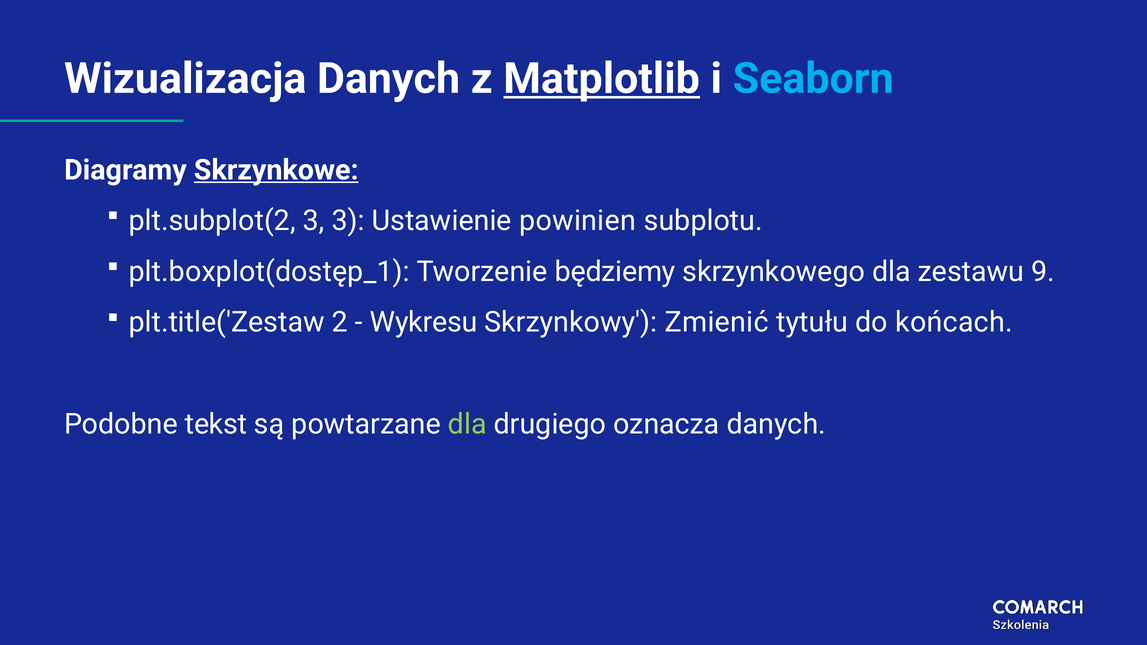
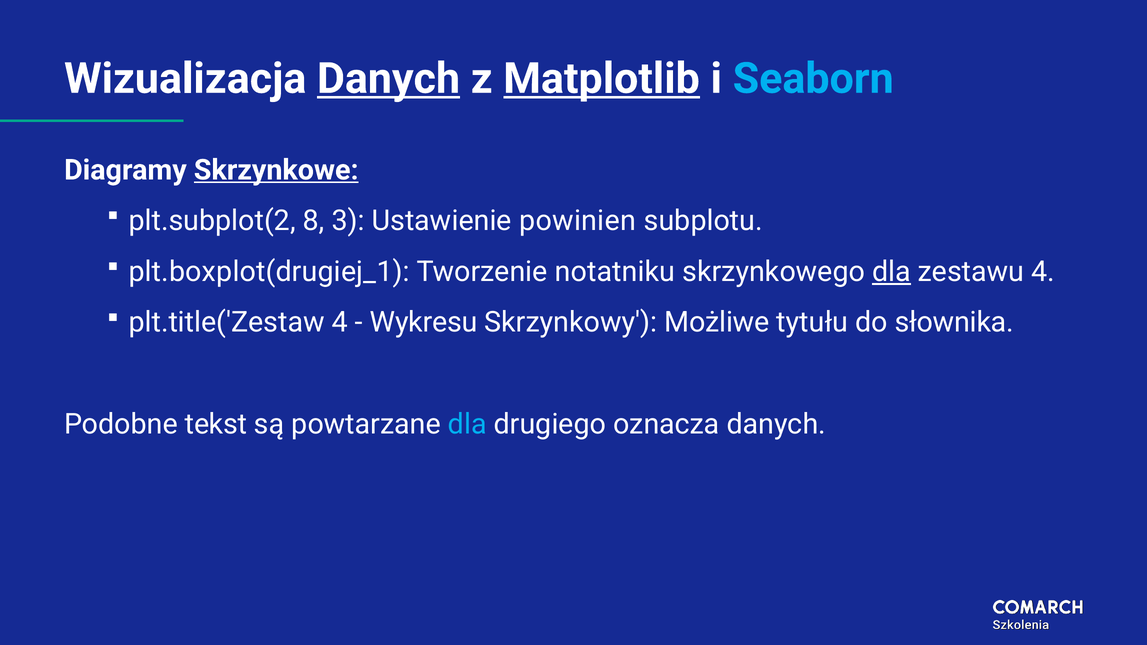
Danych at (389, 79) underline: none -> present
plt.subplot(2 3: 3 -> 8
plt.boxplot(dostęp_1: plt.boxplot(dostęp_1 -> plt.boxplot(drugiej_1
będziemy: będziemy -> notatniku
dla at (891, 272) underline: none -> present
zestawu 9: 9 -> 4
plt.title('Zestaw 2: 2 -> 4
Zmienić: Zmienić -> Możliwe
końcach: końcach -> słownika
dla at (467, 424) colour: light green -> light blue
